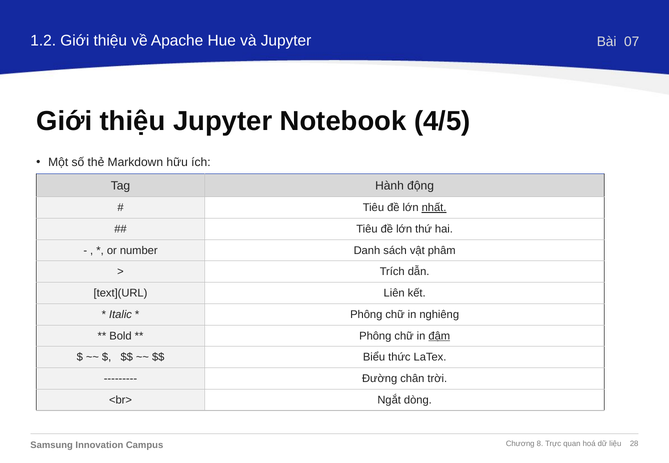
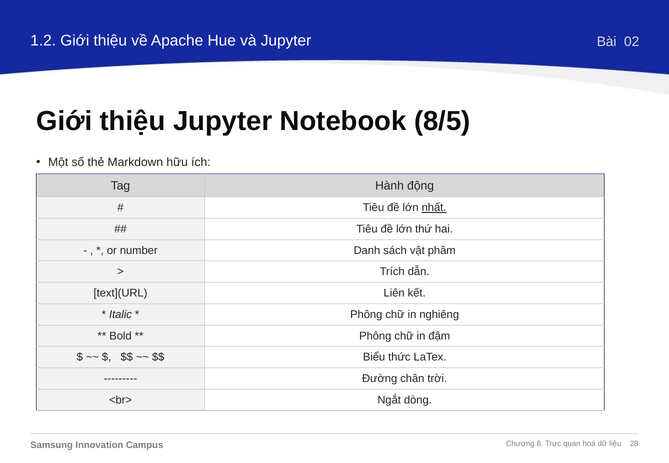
07: 07 -> 02
4/5: 4/5 -> 8/5
đậm underline: present -> none
